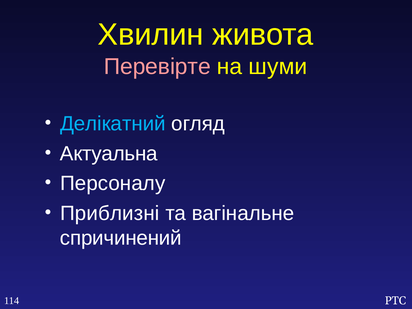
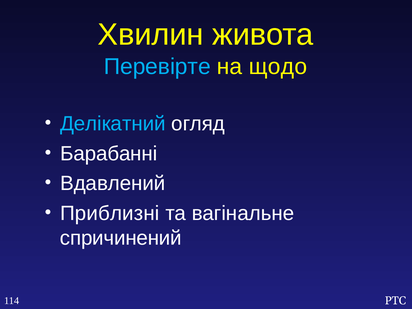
Перевірте colour: pink -> light blue
шуми: шуми -> щодо
Актуальна: Актуальна -> Барабанні
Персоналу: Персоналу -> Вдавлений
